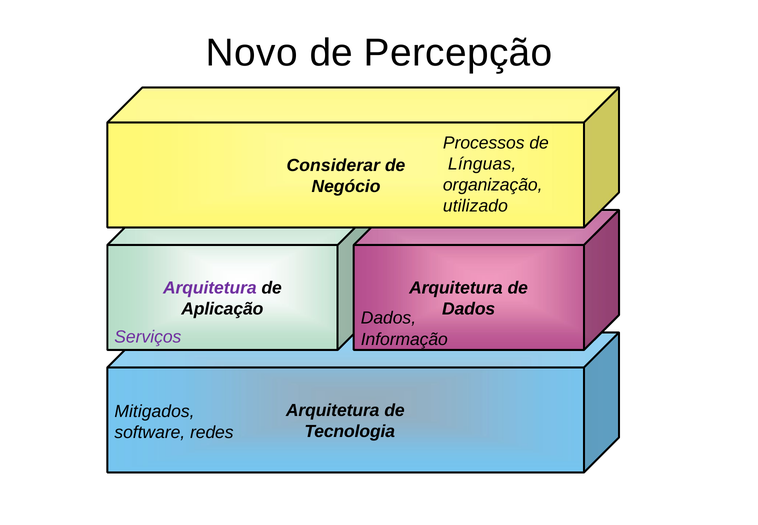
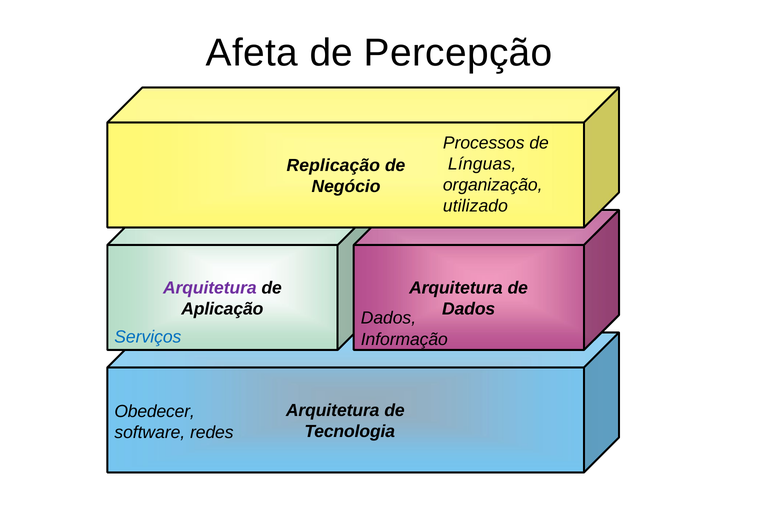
Novo: Novo -> Afeta
Considerar: Considerar -> Replicação
Serviços colour: purple -> blue
Mitigados: Mitigados -> Obedecer
